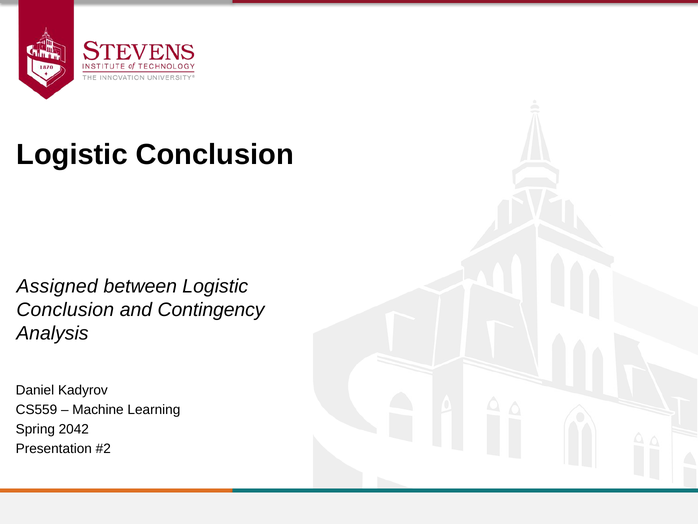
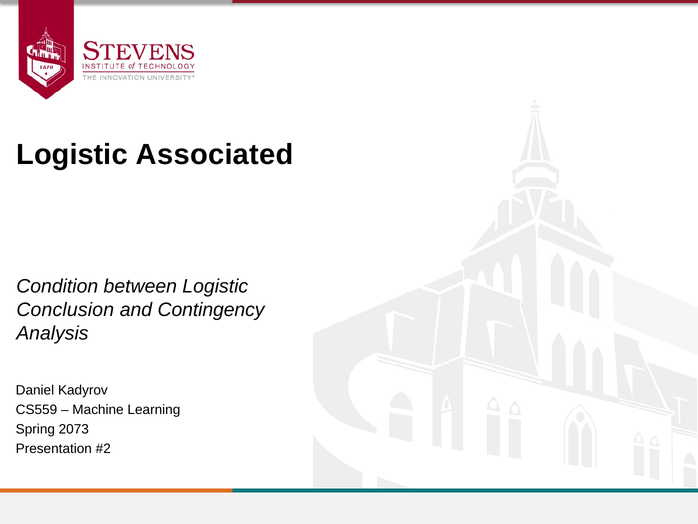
Conclusion at (215, 155): Conclusion -> Associated
Assigned: Assigned -> Condition
2042: 2042 -> 2073
